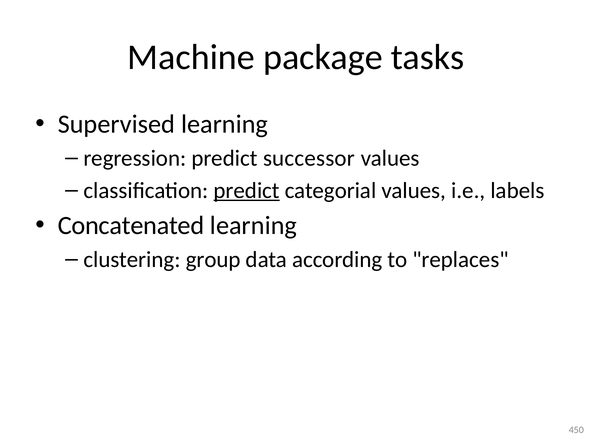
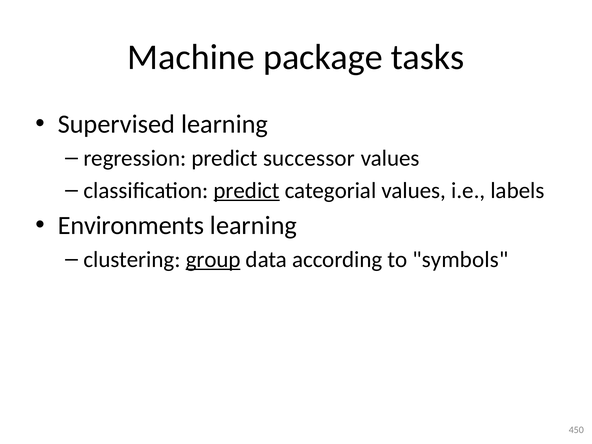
Concatenated: Concatenated -> Environments
group underline: none -> present
replaces: replaces -> symbols
